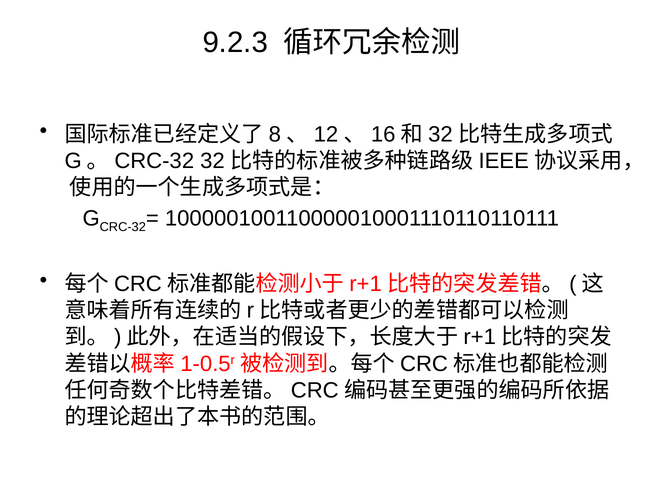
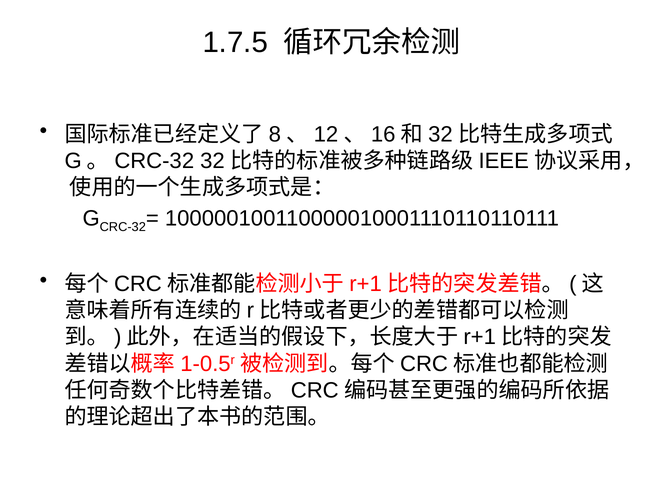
9.2.3: 9.2.3 -> 1.7.5
